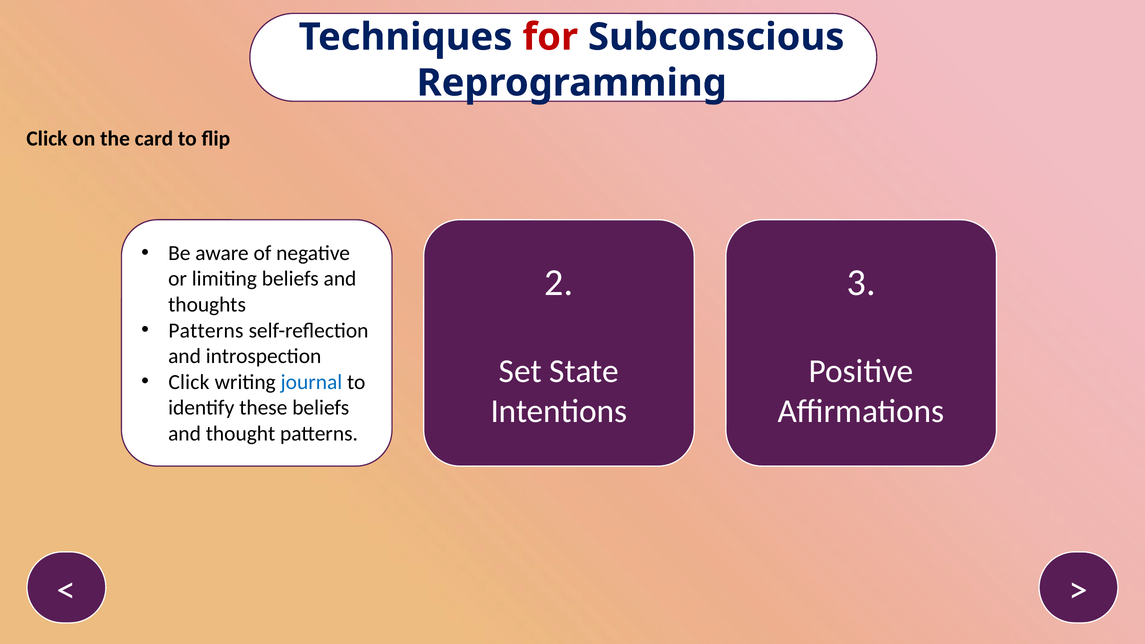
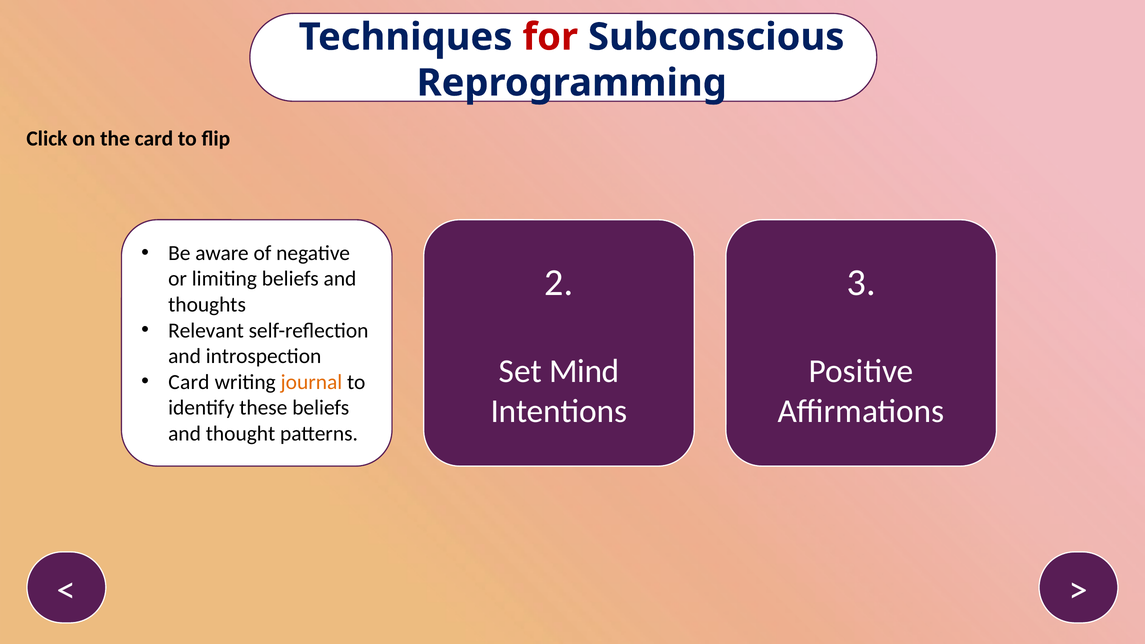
Patterns at (206, 330): Patterns -> Relevant
State: State -> Mind
Click at (189, 382): Click -> Card
journal colour: blue -> orange
